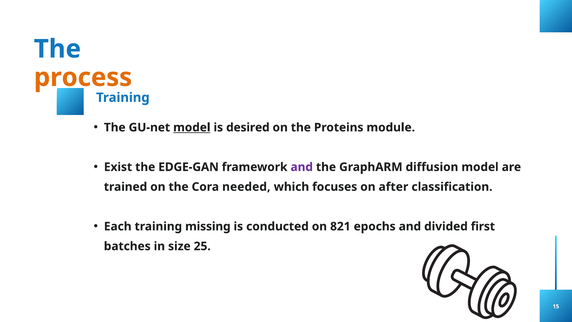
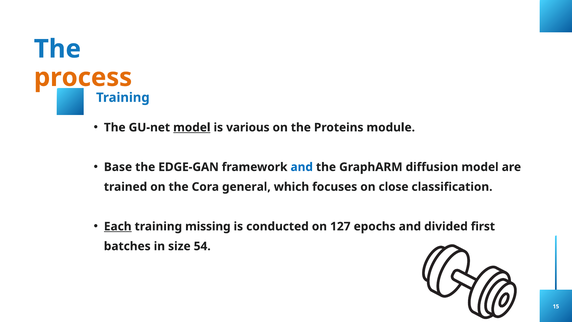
desired: desired -> various
Exist: Exist -> Base
and at (302, 167) colour: purple -> blue
needed: needed -> general
after: after -> close
Each underline: none -> present
821: 821 -> 127
25: 25 -> 54
